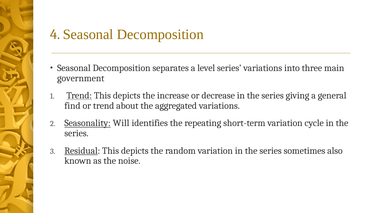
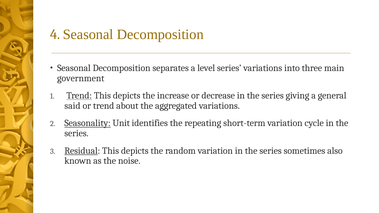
find: find -> said
Will: Will -> Unit
